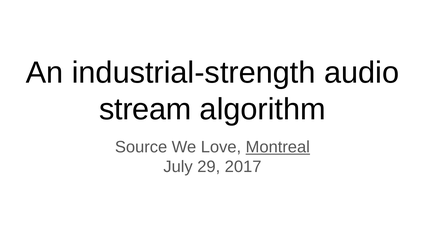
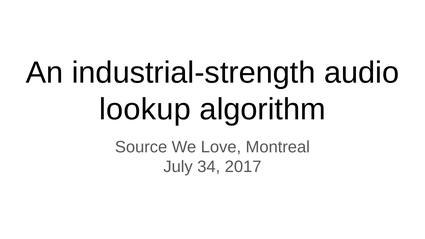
stream: stream -> lookup
Montreal underline: present -> none
29: 29 -> 34
